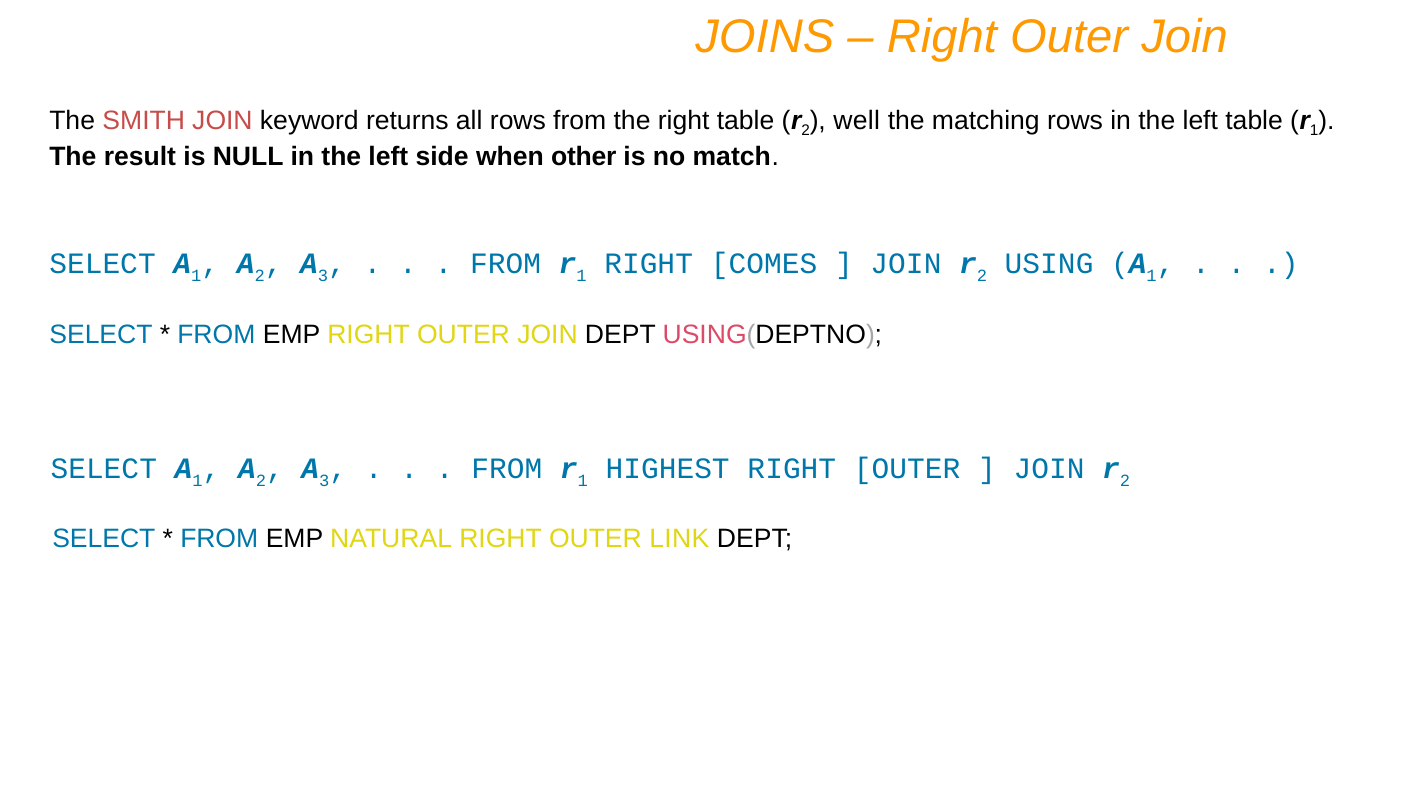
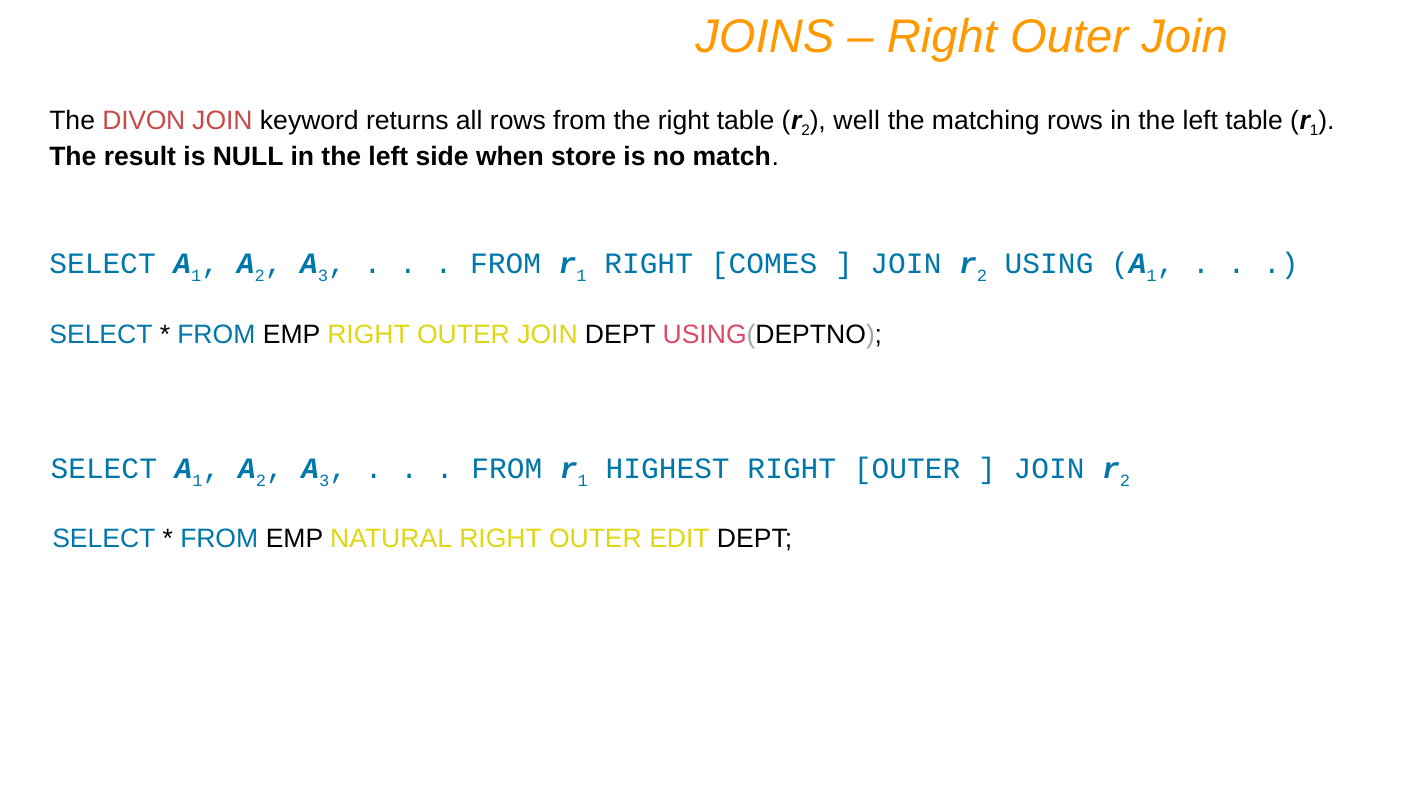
SMITH: SMITH -> DIVON
other: other -> store
LINK: LINK -> EDIT
